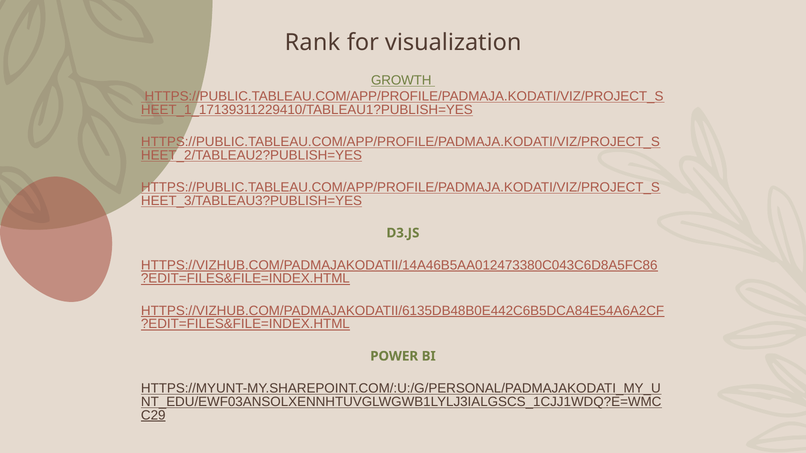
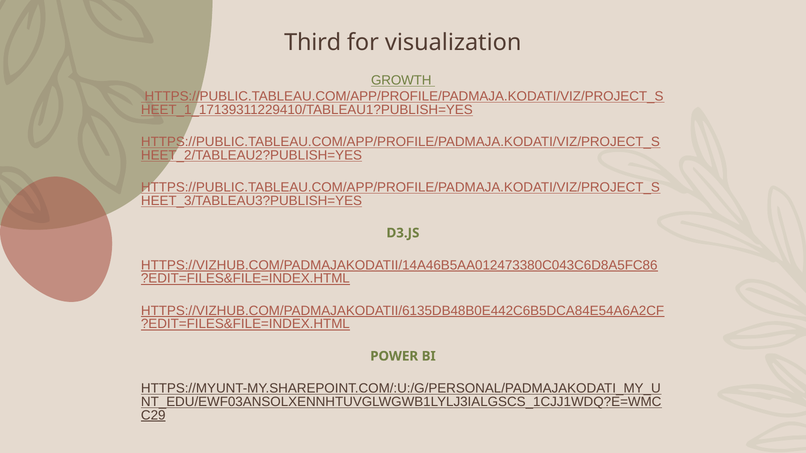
Rank: Rank -> Third
